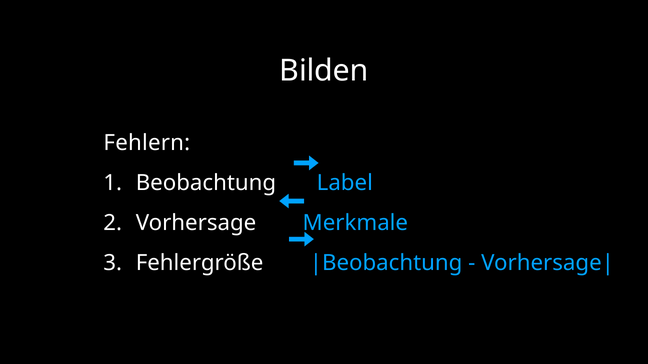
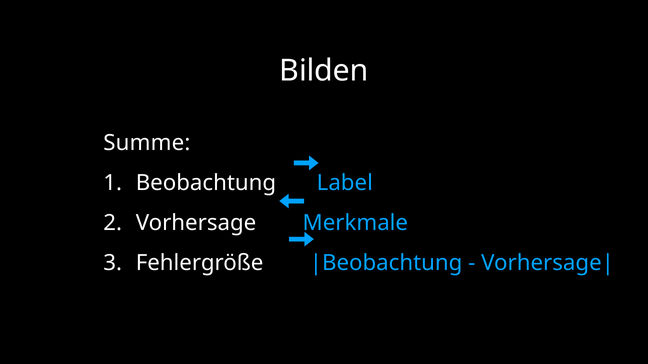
Fehlern: Fehlern -> Summe
